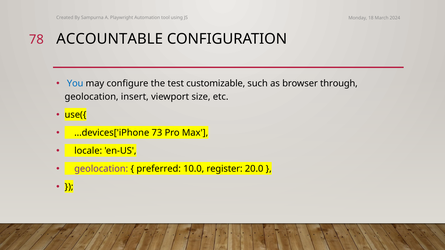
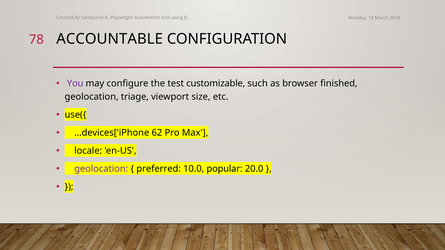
You colour: blue -> purple
through: through -> finished
insert: insert -> triage
73: 73 -> 62
register: register -> popular
